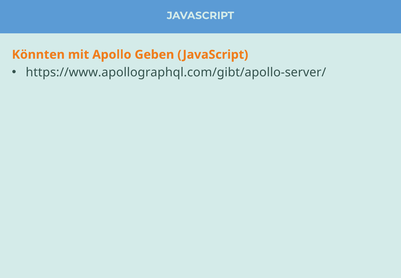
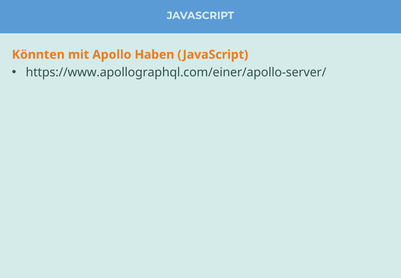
Geben: Geben -> Haben
https://www.apollographql.com/gibt/apollo-server/: https://www.apollographql.com/gibt/apollo-server/ -> https://www.apollographql.com/einer/apollo-server/
